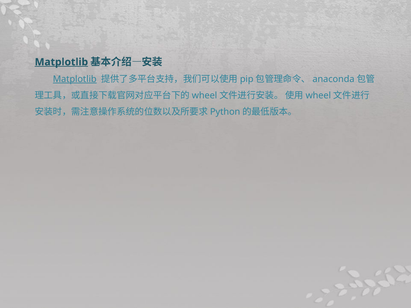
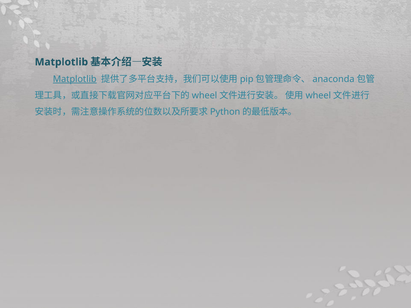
Matplotlib at (61, 62) underline: present -> none
